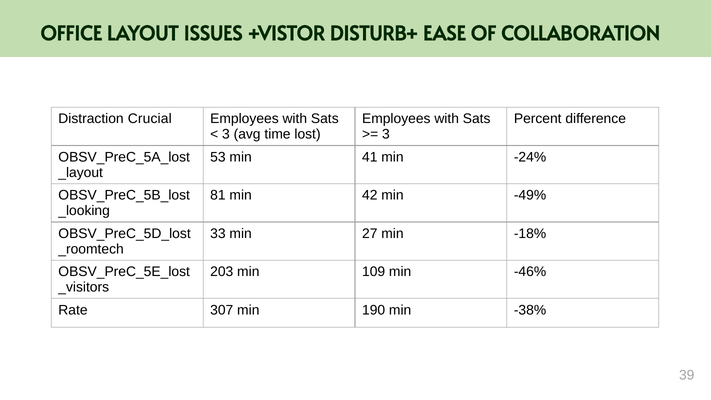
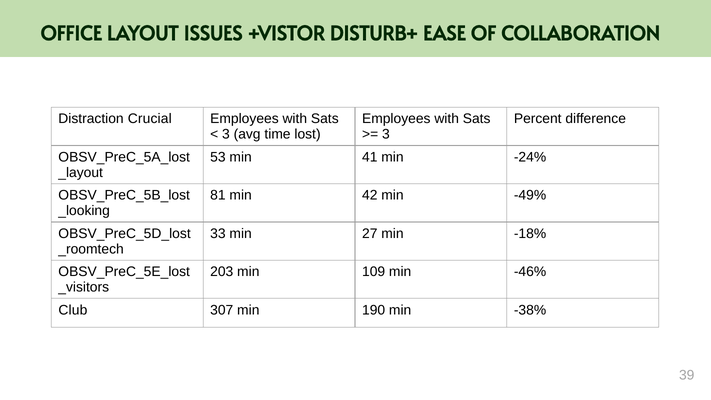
Rate: Rate -> Club
